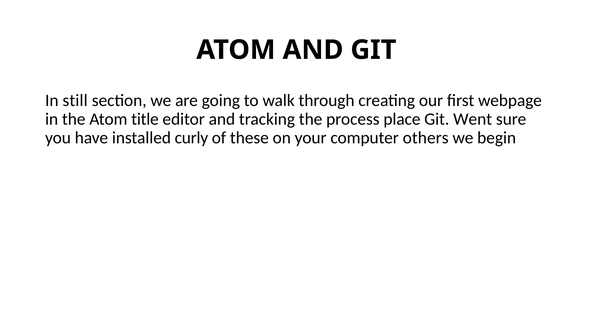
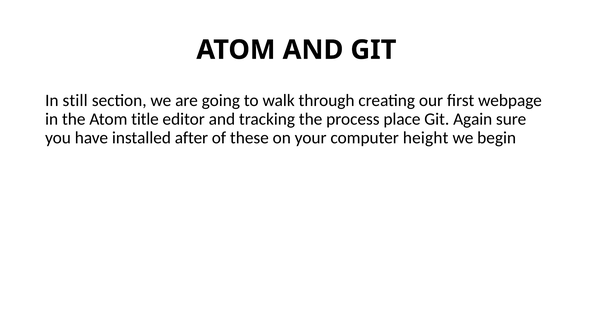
Went: Went -> Again
curly: curly -> after
others: others -> height
